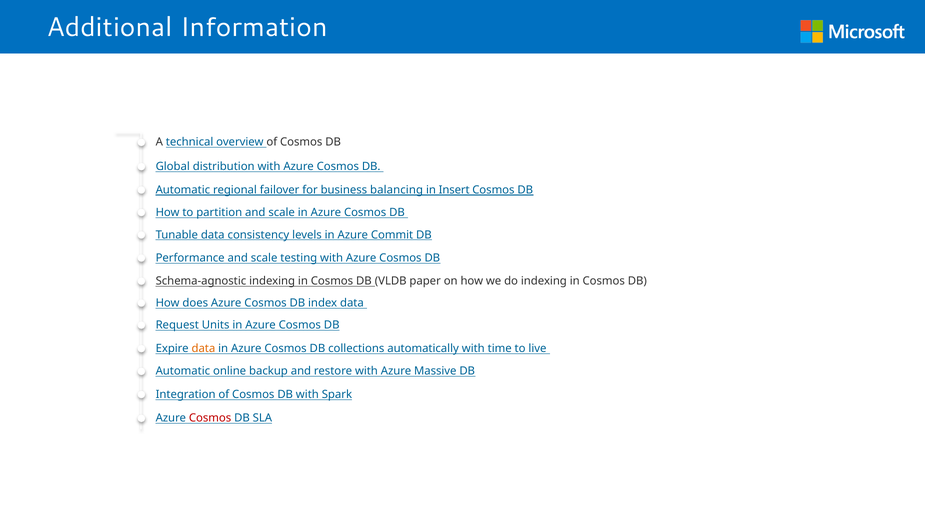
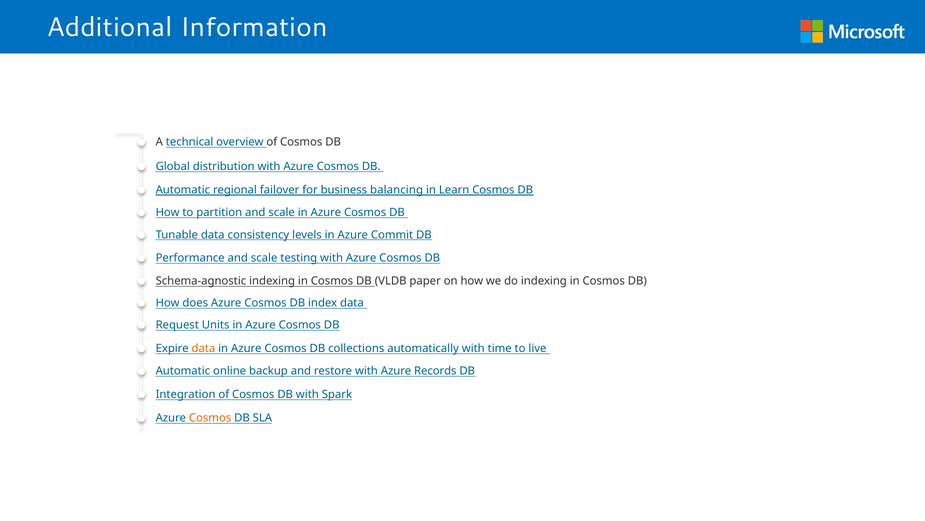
Insert: Insert -> Learn
Massive: Massive -> Records
Cosmos at (210, 418) colour: red -> orange
